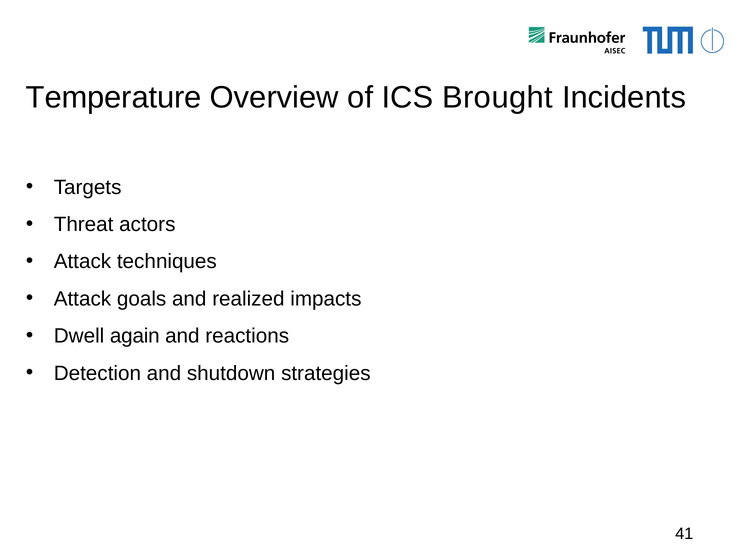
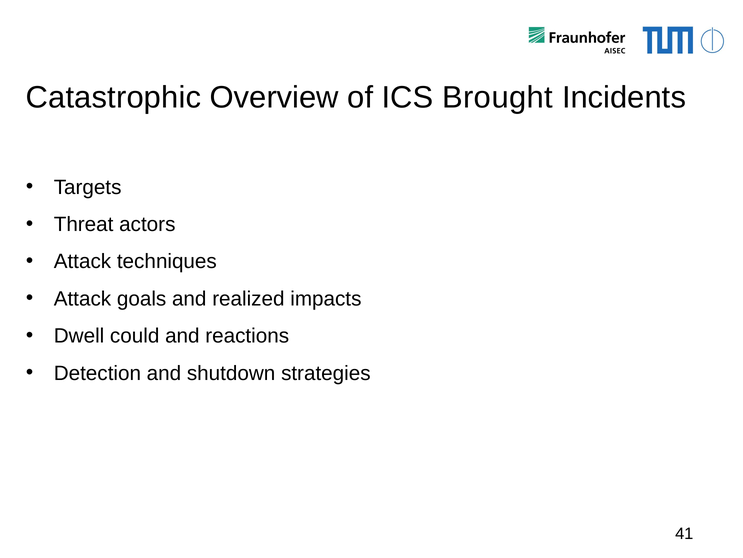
Temperature: Temperature -> Catastrophic
again: again -> could
